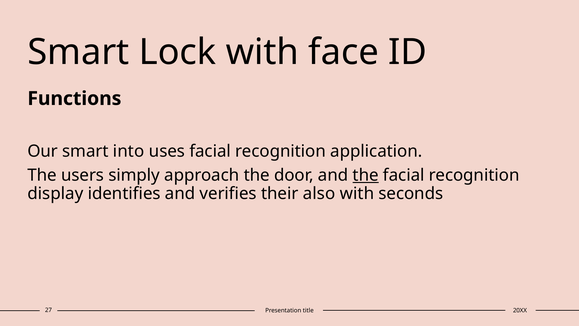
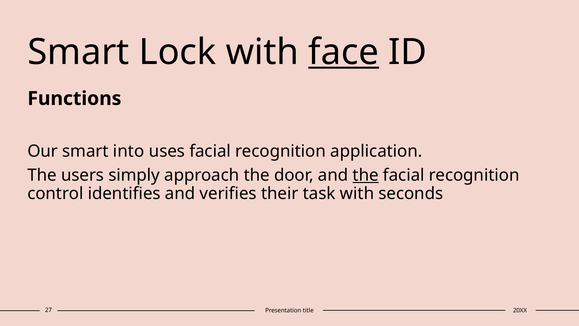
face underline: none -> present
display: display -> control
also: also -> task
